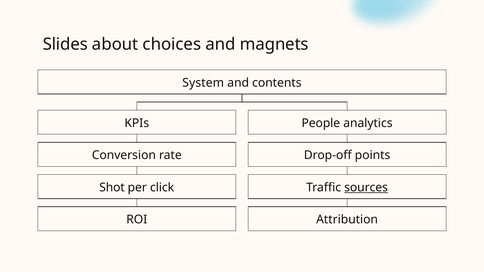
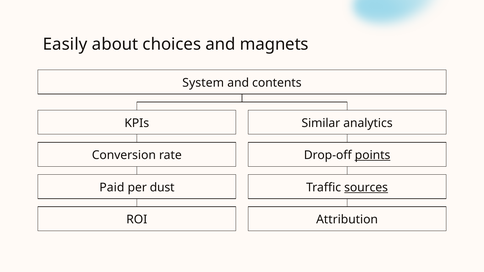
Slides: Slides -> Easily
People: People -> Similar
points underline: none -> present
Shot: Shot -> Paid
click: click -> dust
